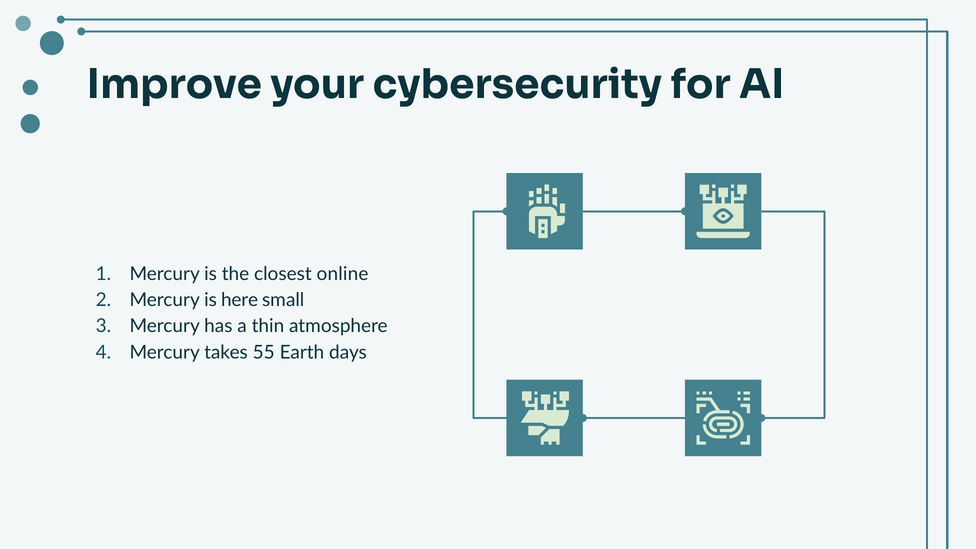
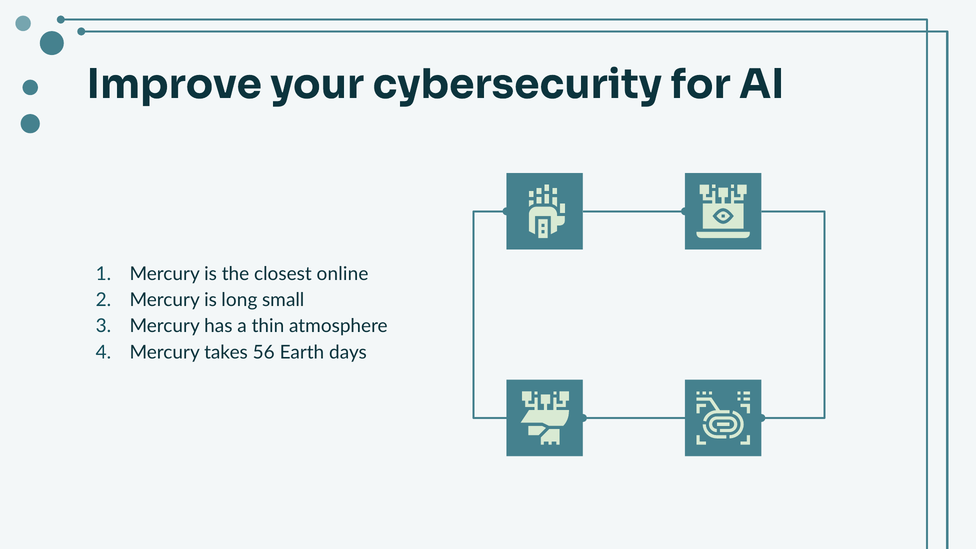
here: here -> long
55: 55 -> 56
